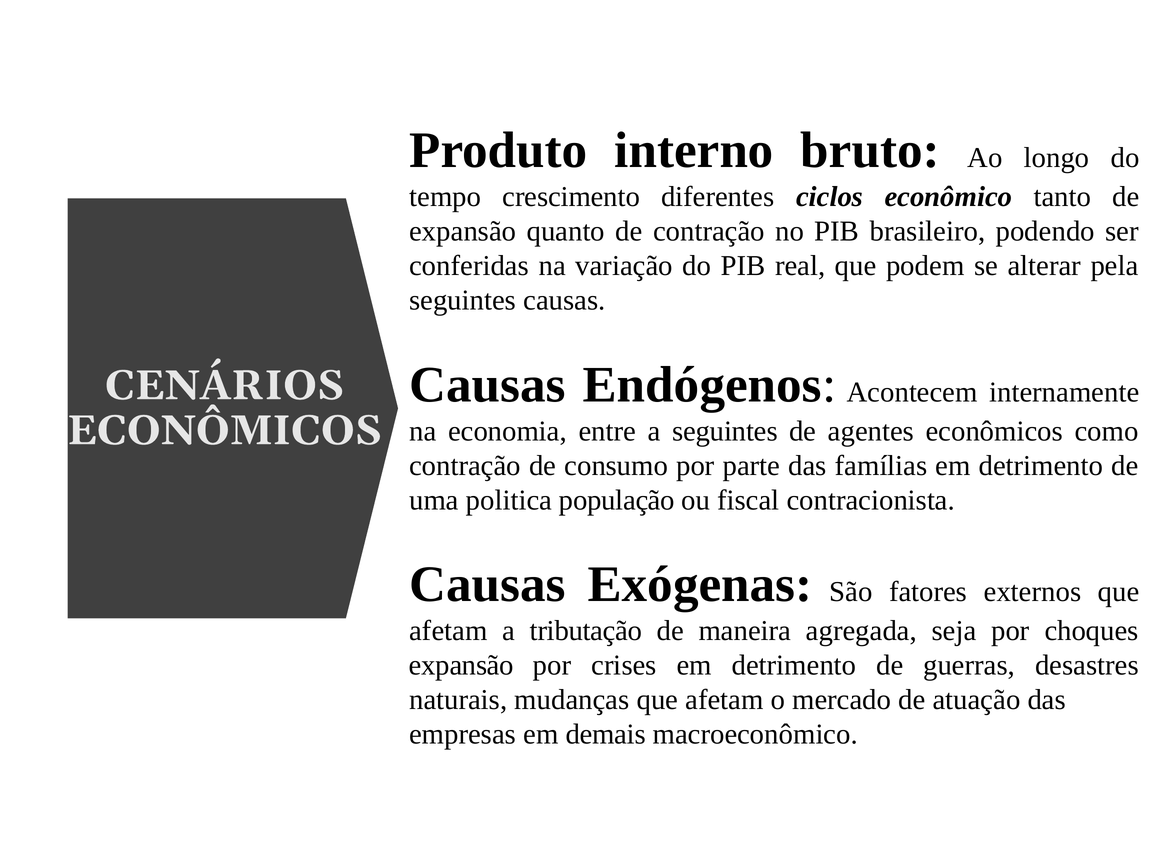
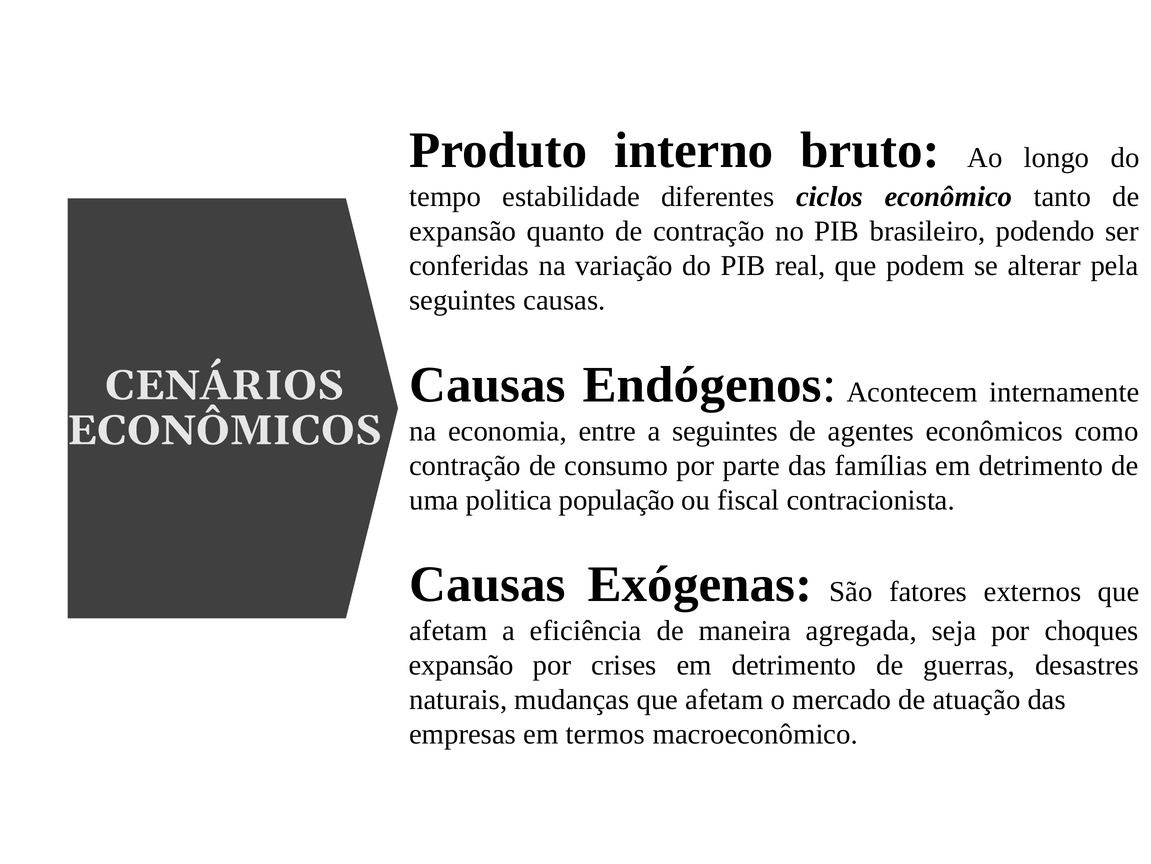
crescimento: crescimento -> estabilidade
tributação: tributação -> eficiência
demais: demais -> termos
